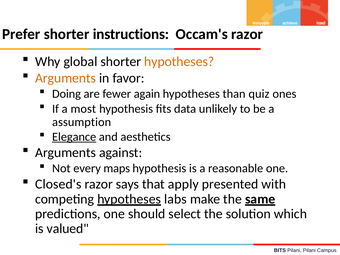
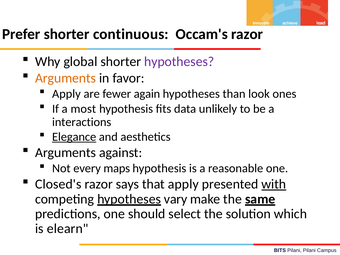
instructions: instructions -> continuous
hypotheses at (179, 62) colour: orange -> purple
Doing at (66, 94): Doing -> Apply
quiz: quiz -> look
assumption: assumption -> interactions
with underline: none -> present
labs: labs -> vary
valued: valued -> elearn
